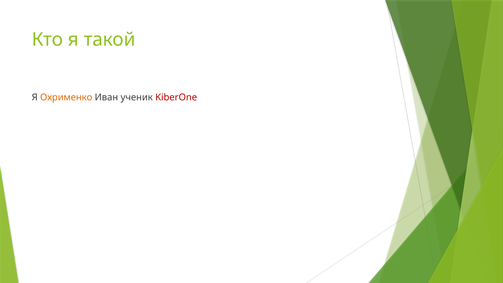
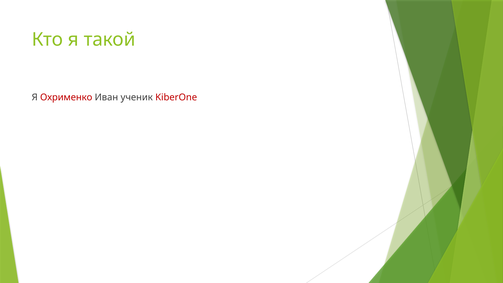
Охрименко colour: orange -> red
